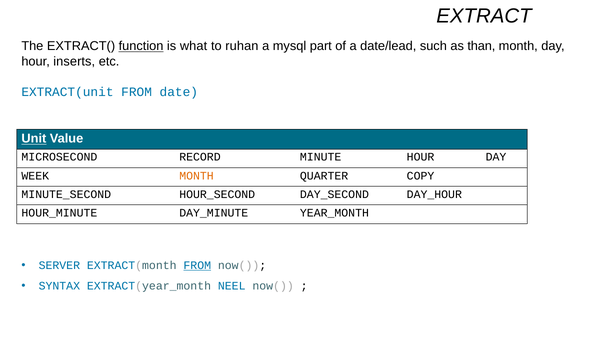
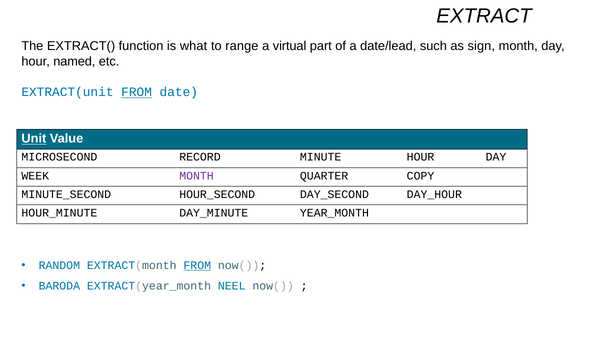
function underline: present -> none
ruhan: ruhan -> range
mysql: mysql -> virtual
than: than -> sign
inserts: inserts -> named
FROM at (137, 92) underline: none -> present
MONTH at (197, 176) colour: orange -> purple
SERVER: SERVER -> RANDOM
SYNTAX: SYNTAX -> BARODA
